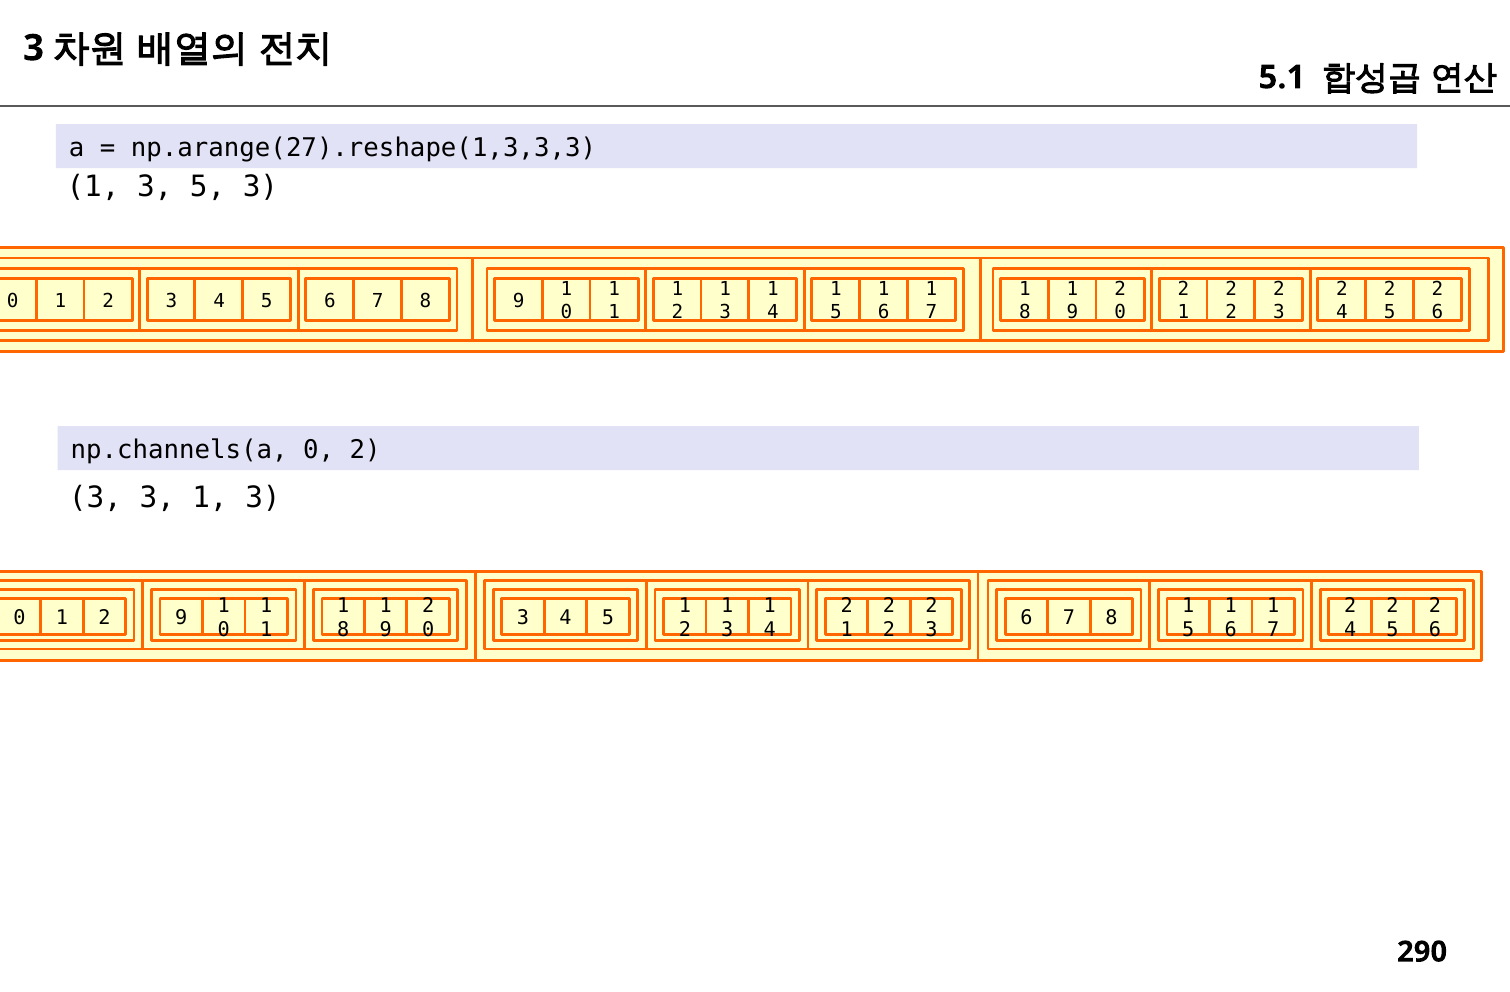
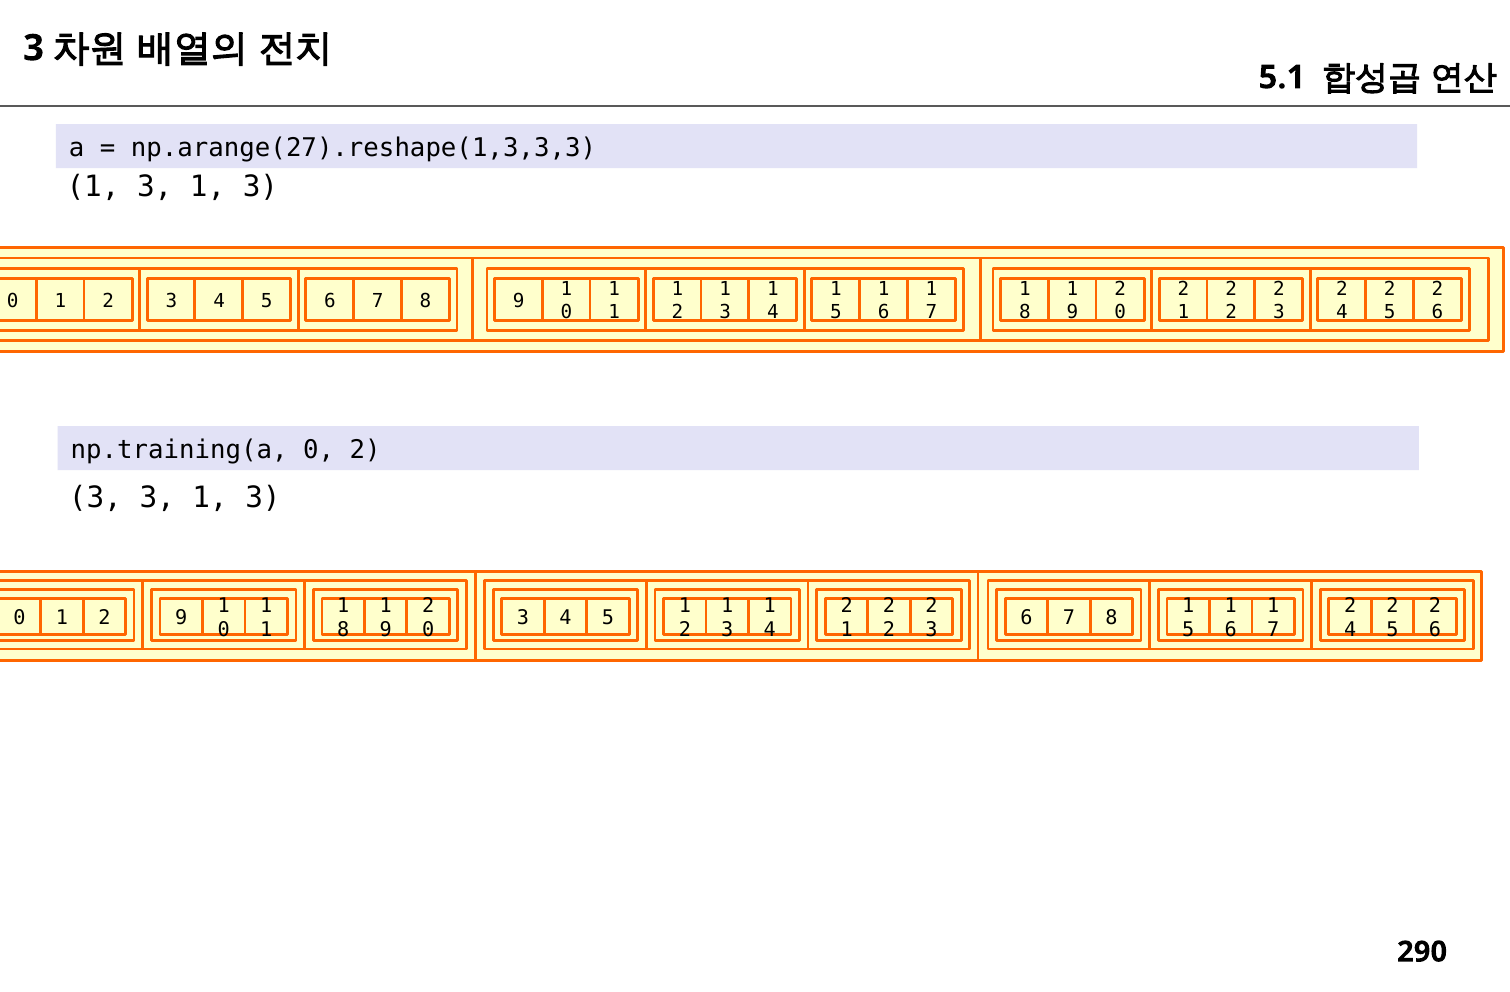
5 at (208, 187): 5 -> 1
np.channels(a: np.channels(a -> np.training(a
